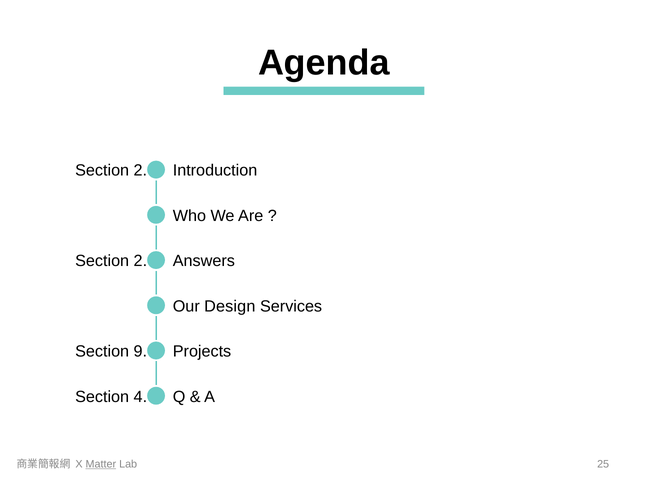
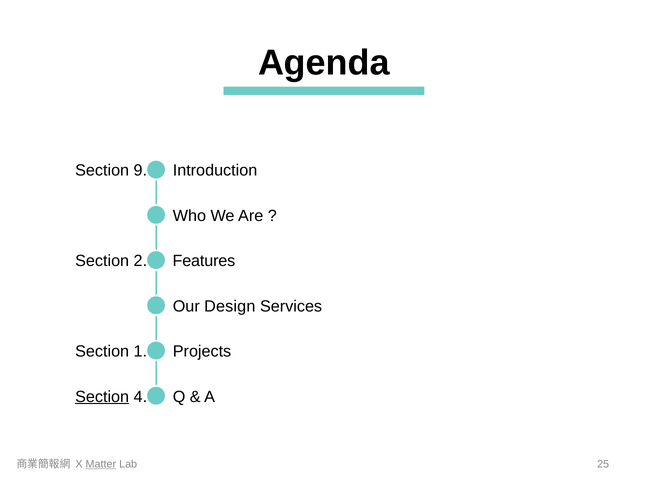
2 at (140, 171): 2 -> 9
Answers: Answers -> Features
9: 9 -> 1
Section at (102, 397) underline: none -> present
